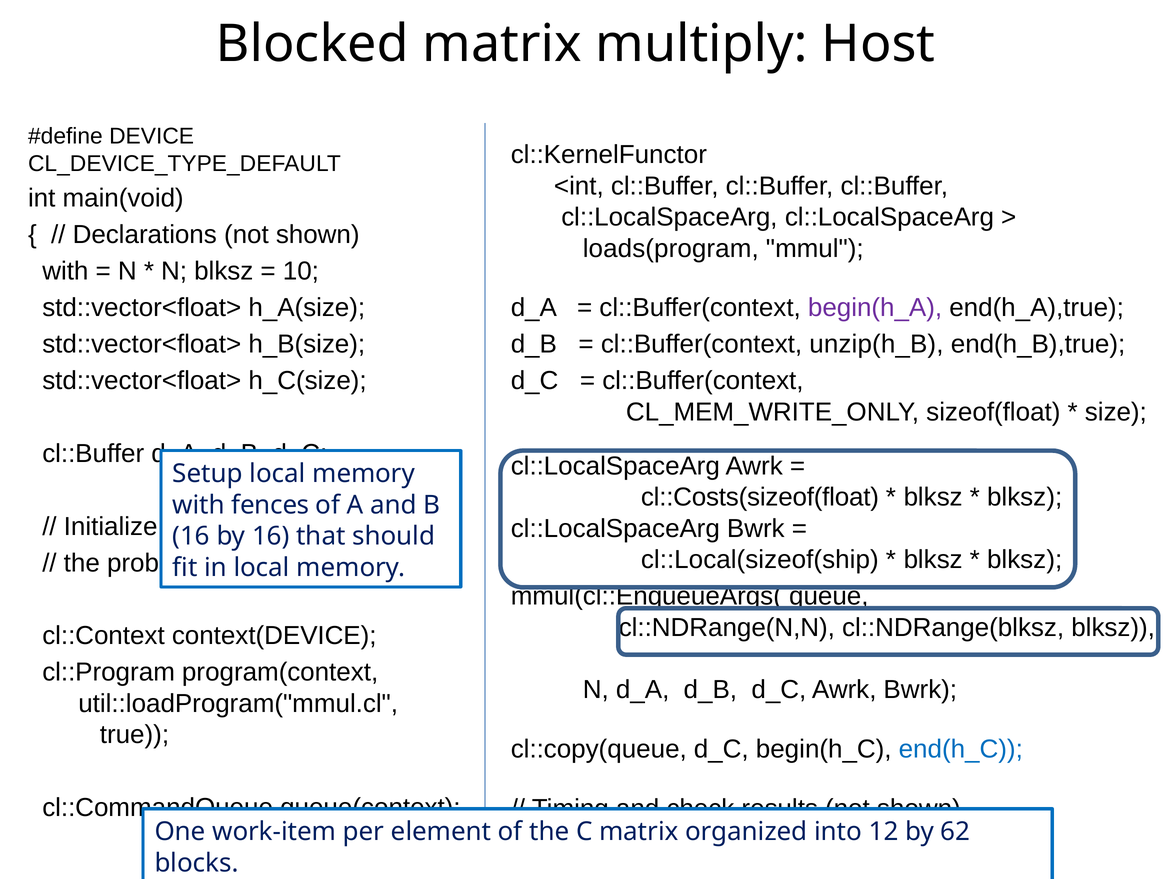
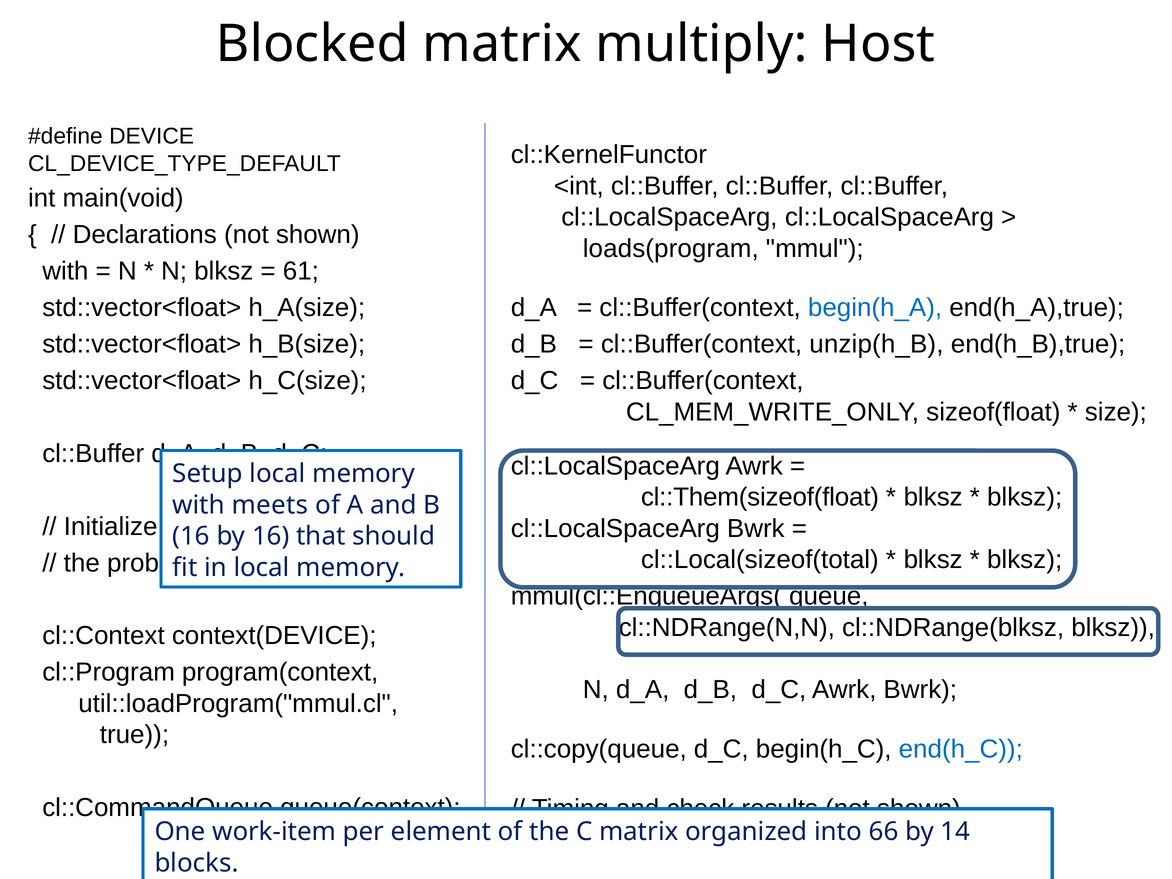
10: 10 -> 61
begin(h_A colour: purple -> blue
cl::Costs(sizeof(float: cl::Costs(sizeof(float -> cl::Them(sizeof(float
fences: fences -> meets
cl::Local(sizeof(ship: cl::Local(sizeof(ship -> cl::Local(sizeof(total
12: 12 -> 66
62: 62 -> 14
